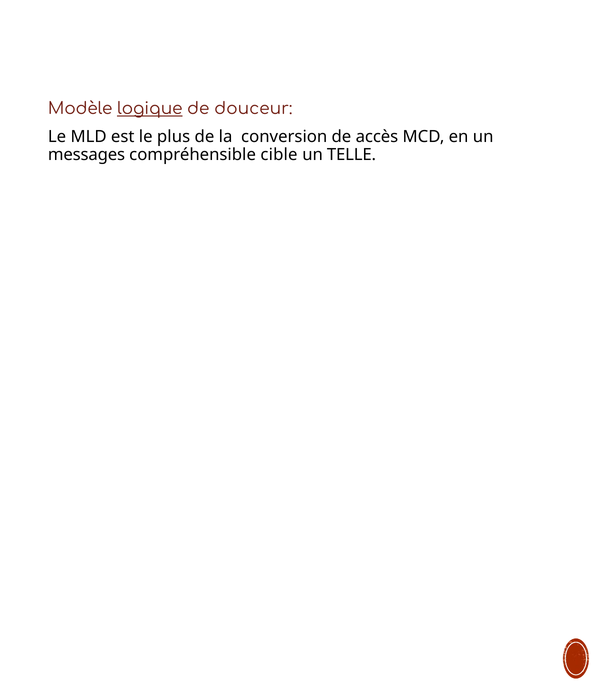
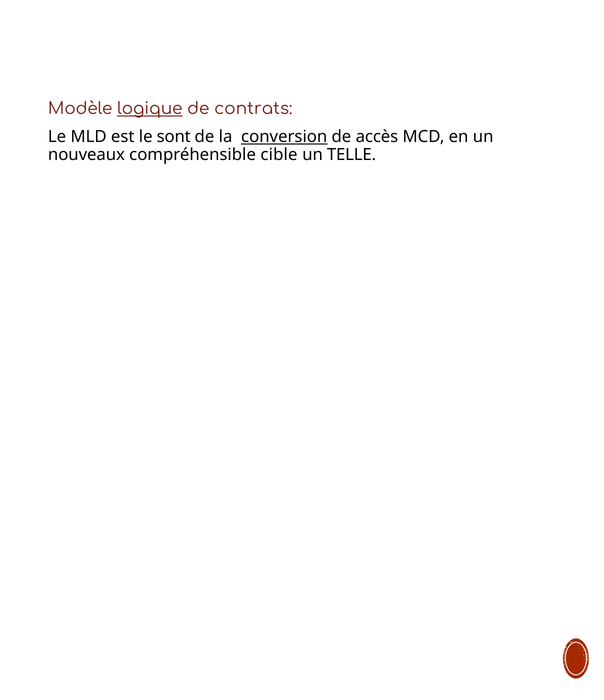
douceur: douceur -> contrats
plus: plus -> sont
conversion underline: none -> present
messages: messages -> nouveaux
